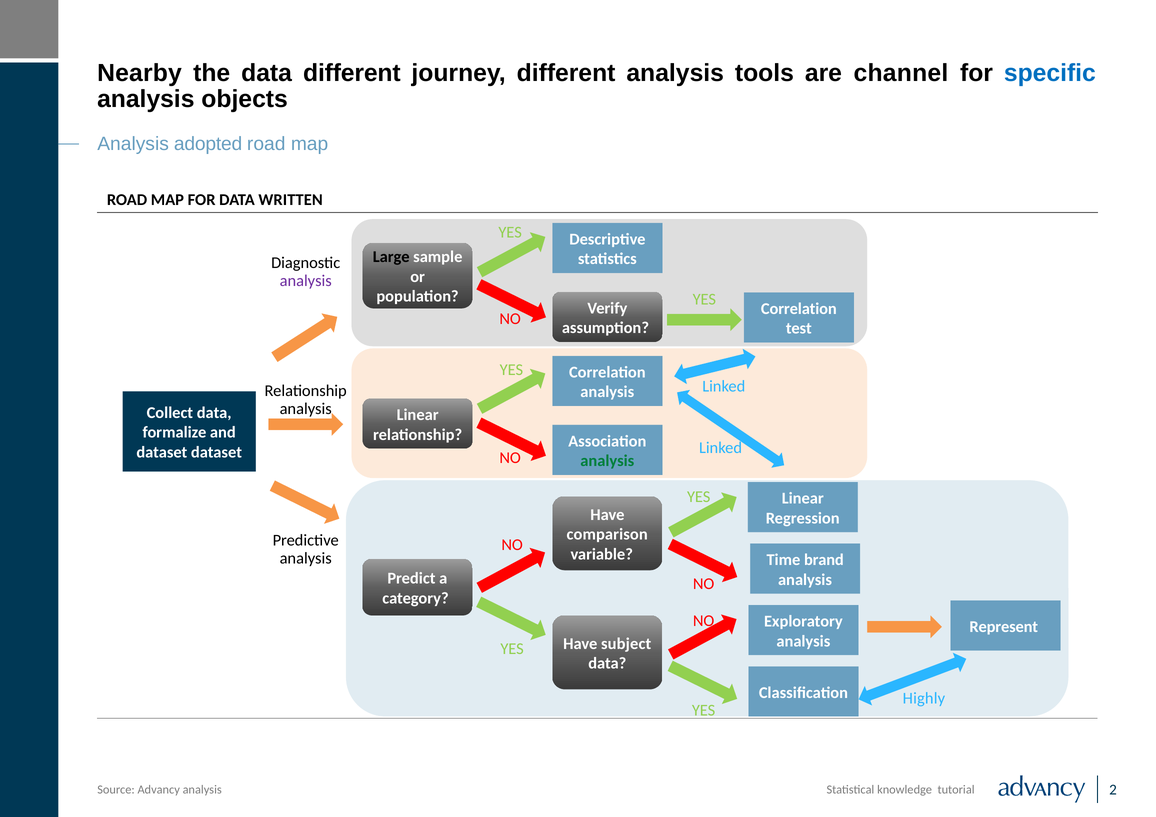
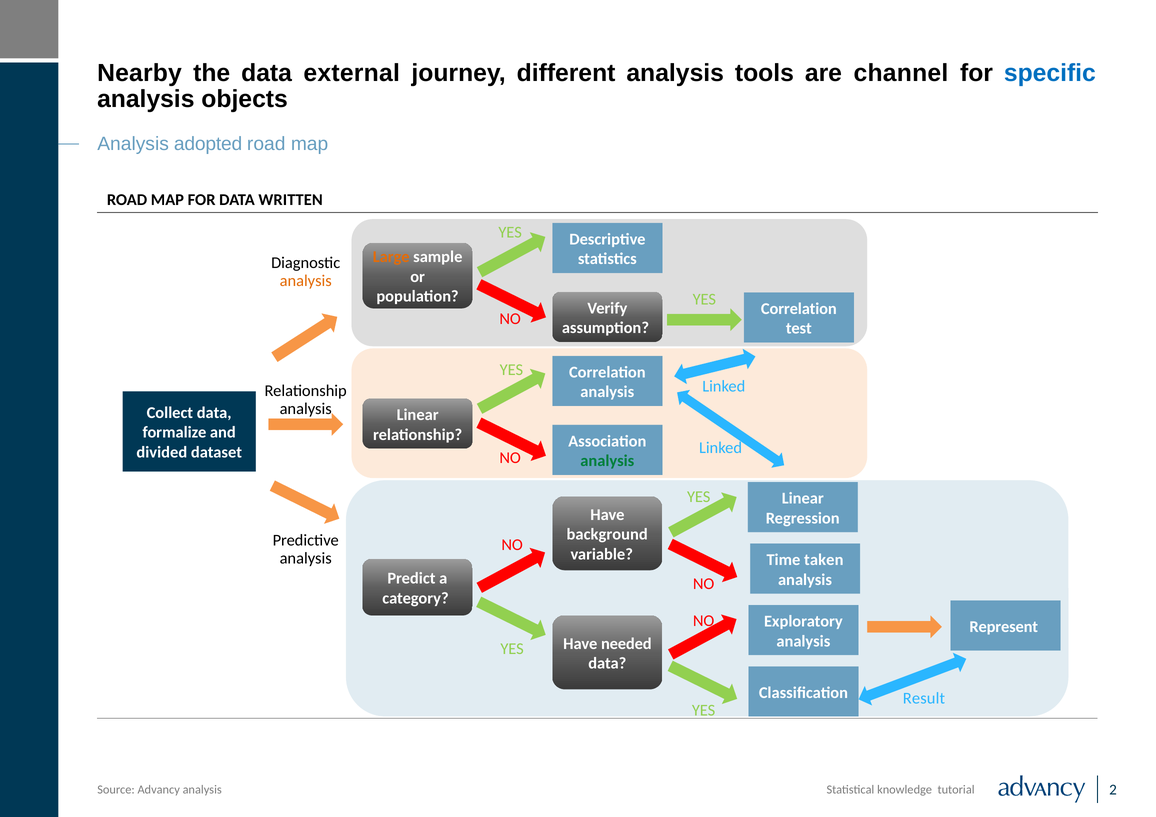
data different: different -> external
Large colour: black -> orange
analysis at (306, 281) colour: purple -> orange
dataset at (162, 453): dataset -> divided
comparison: comparison -> background
brand: brand -> taken
subject: subject -> needed
Highly: Highly -> Result
